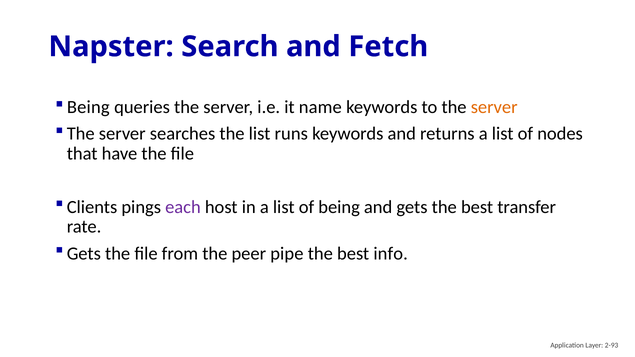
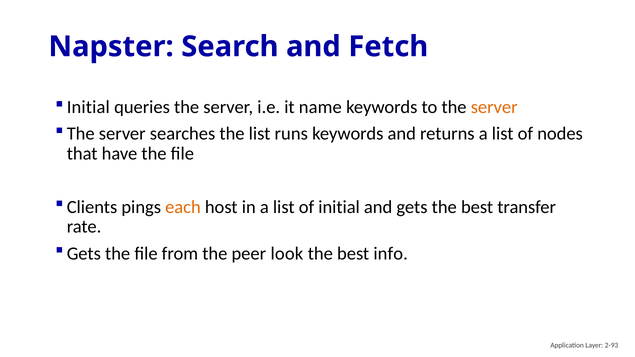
Being at (88, 107): Being -> Initial
each colour: purple -> orange
of being: being -> initial
pipe: pipe -> look
